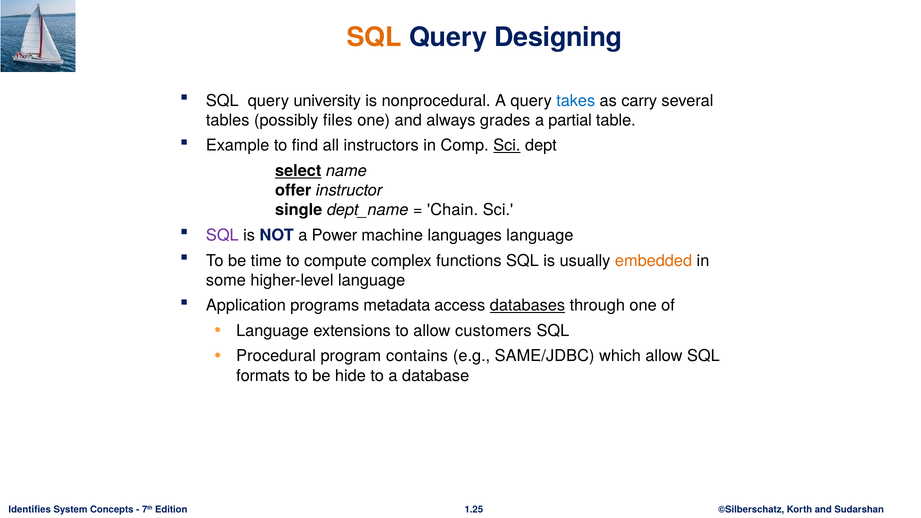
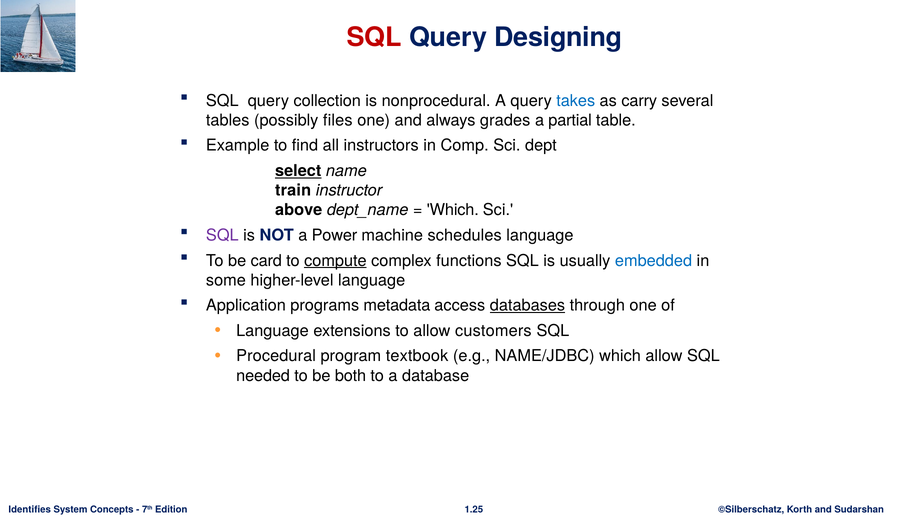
SQL at (374, 37) colour: orange -> red
university: university -> collection
Sci at (507, 146) underline: present -> none
offer: offer -> train
single: single -> above
Chain at (453, 210): Chain -> Which
languages: languages -> schedules
time: time -> card
compute underline: none -> present
embedded colour: orange -> blue
contains: contains -> textbook
SAME/JDBC: SAME/JDBC -> NAME/JDBC
formats: formats -> needed
hide: hide -> both
